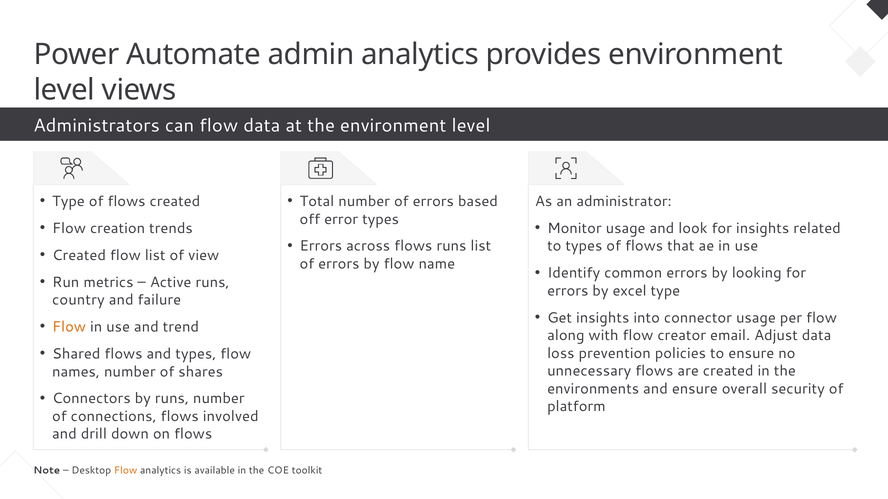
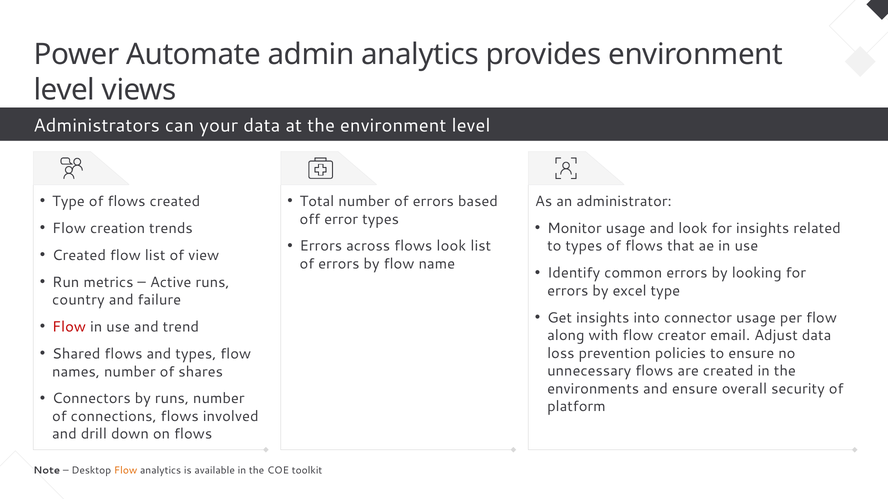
can flow: flow -> your
flows runs: runs -> look
Flow at (69, 327) colour: orange -> red
